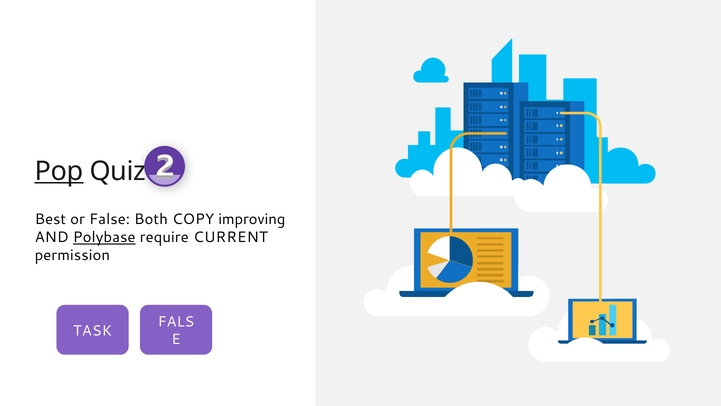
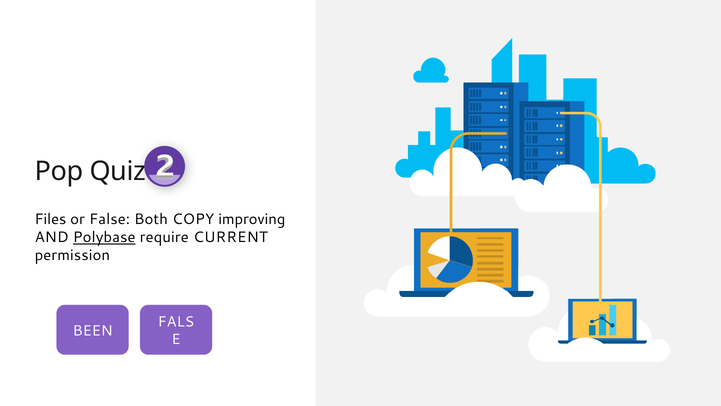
Pop underline: present -> none
Best: Best -> Files
TASK: TASK -> BEEN
